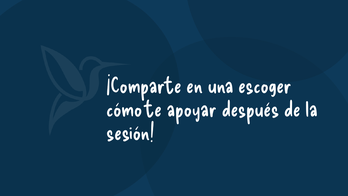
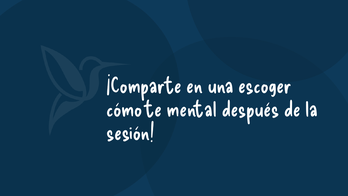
apoyar: apoyar -> mental
